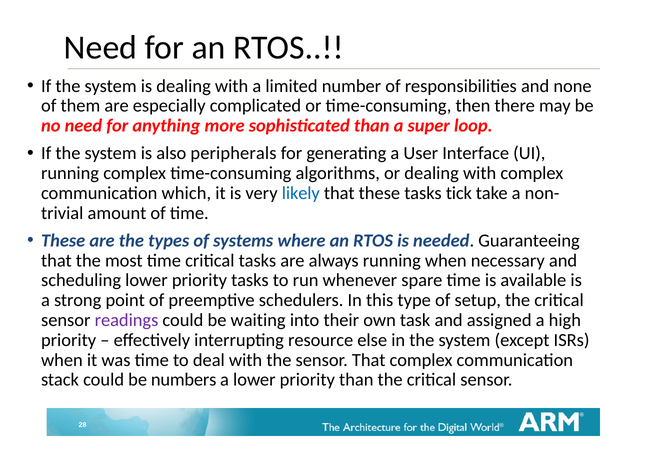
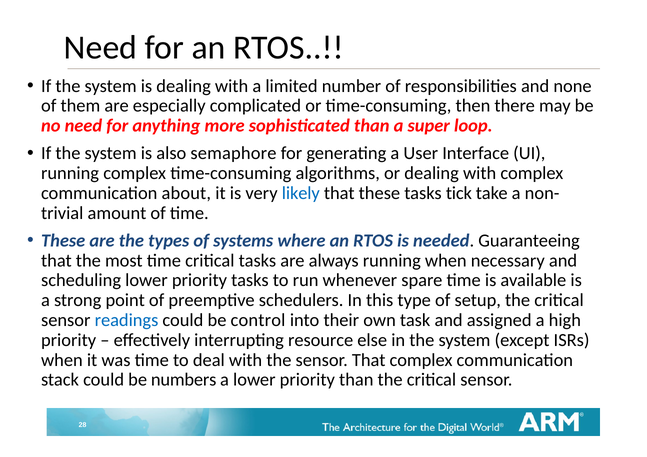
peripherals: peripherals -> semaphore
which: which -> about
readings colour: purple -> blue
waiting: waiting -> control
